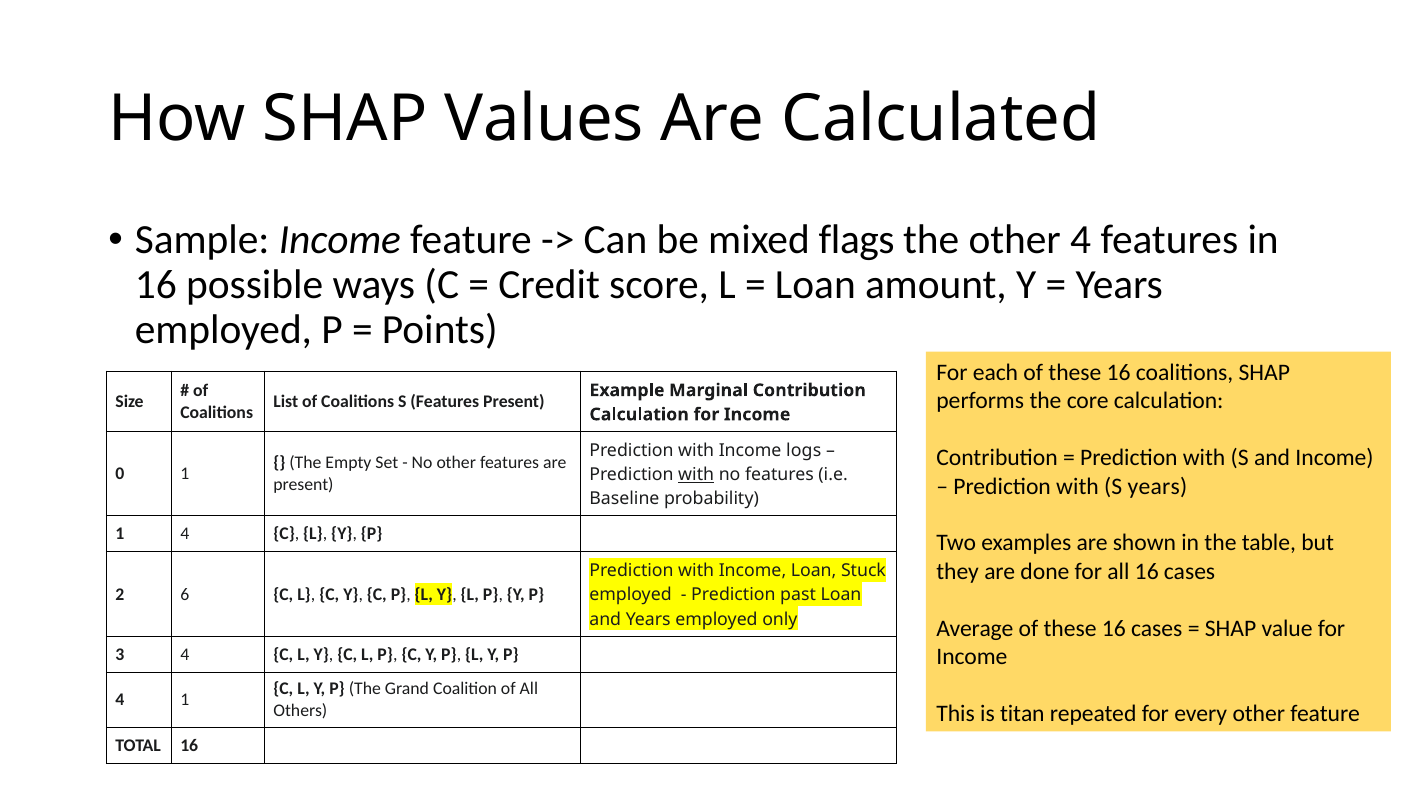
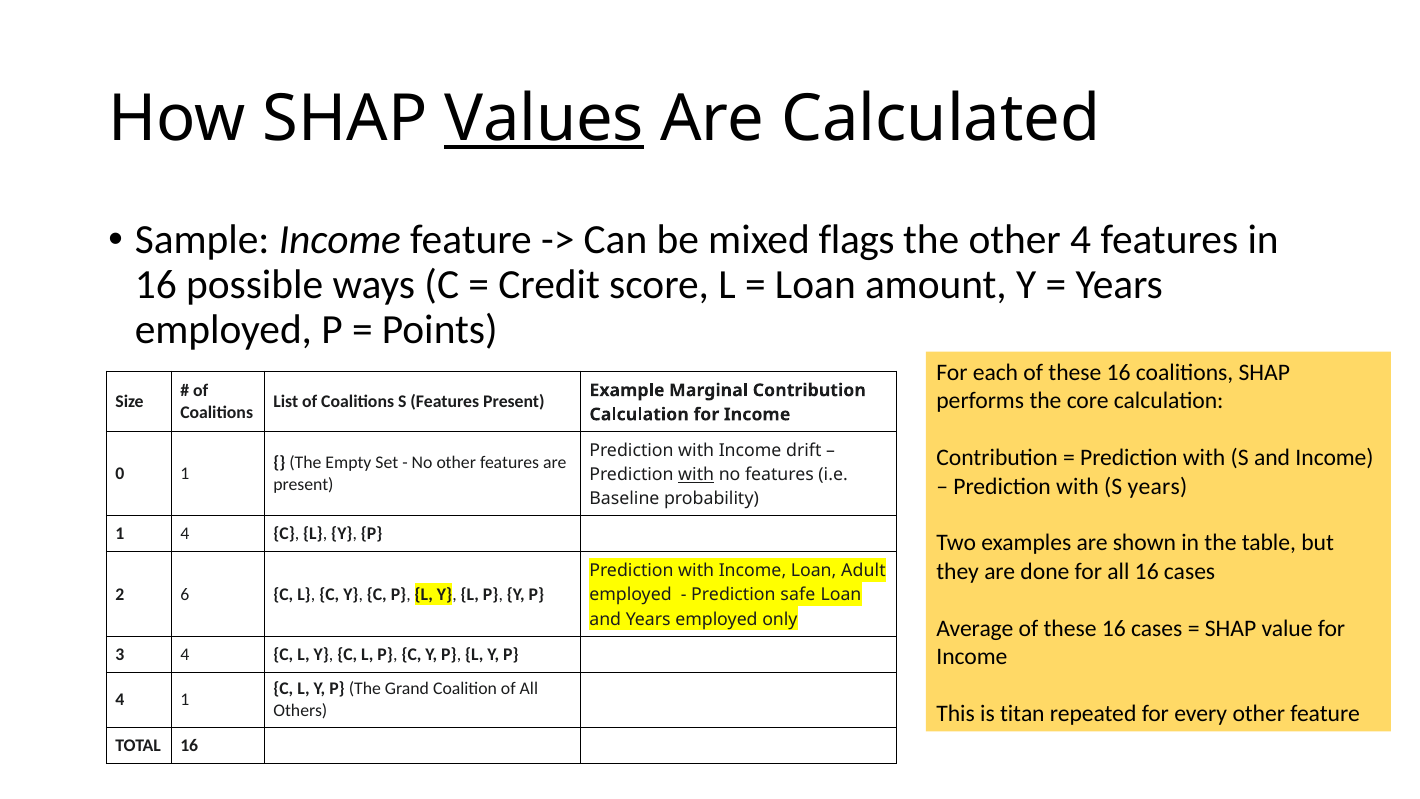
Values underline: none -> present
logs: logs -> drift
Stuck: Stuck -> Adult
past: past -> safe
